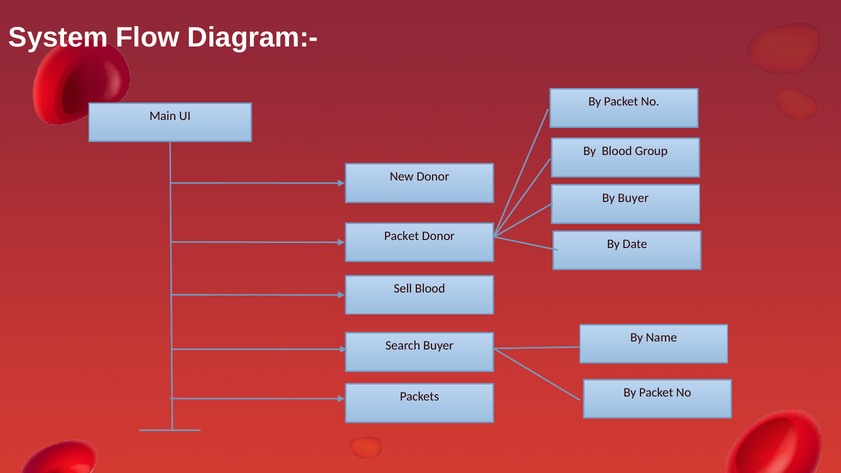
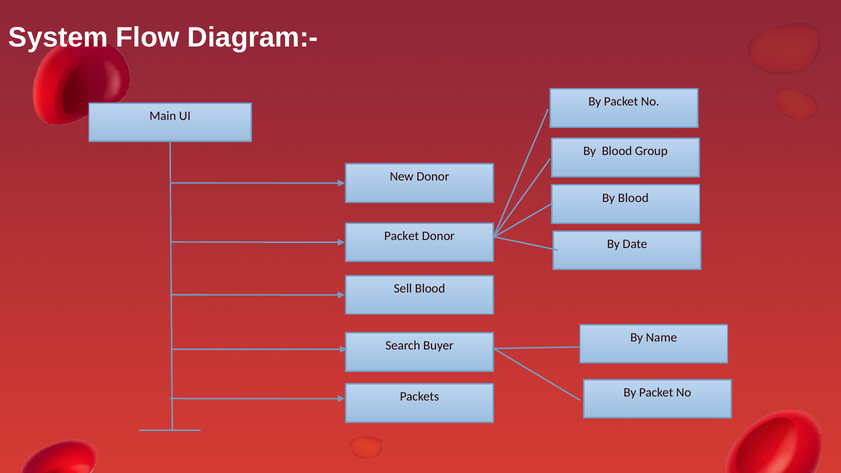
Buyer at (633, 198): Buyer -> Blood
